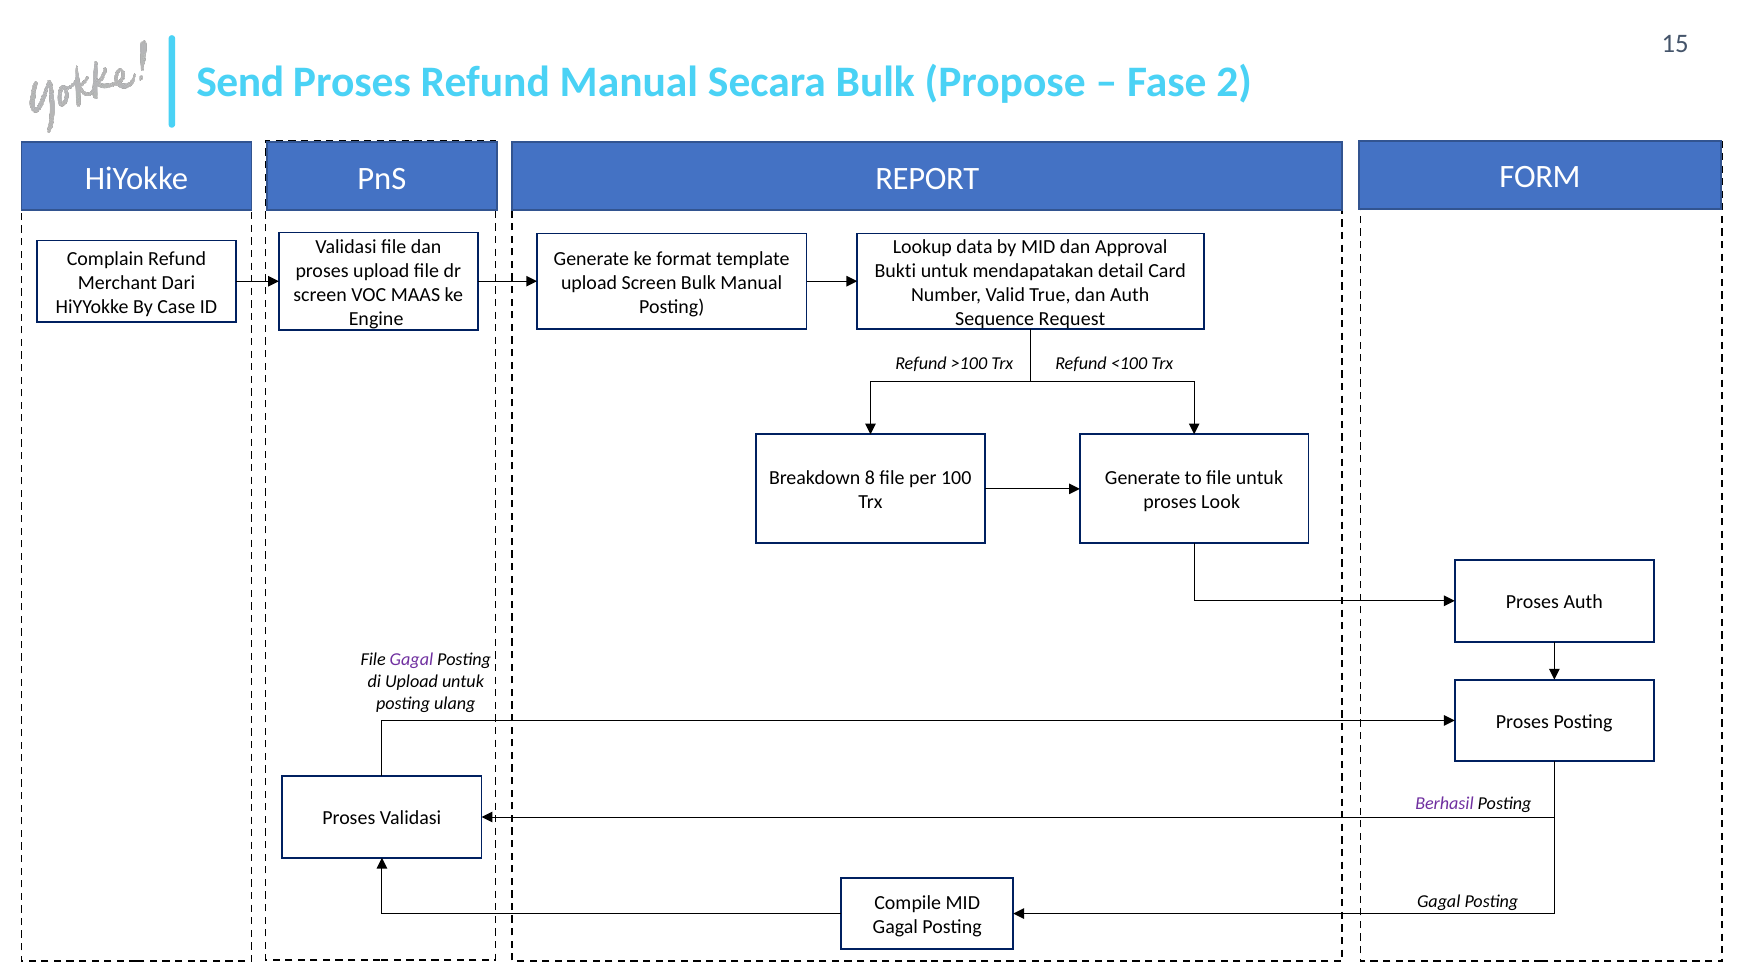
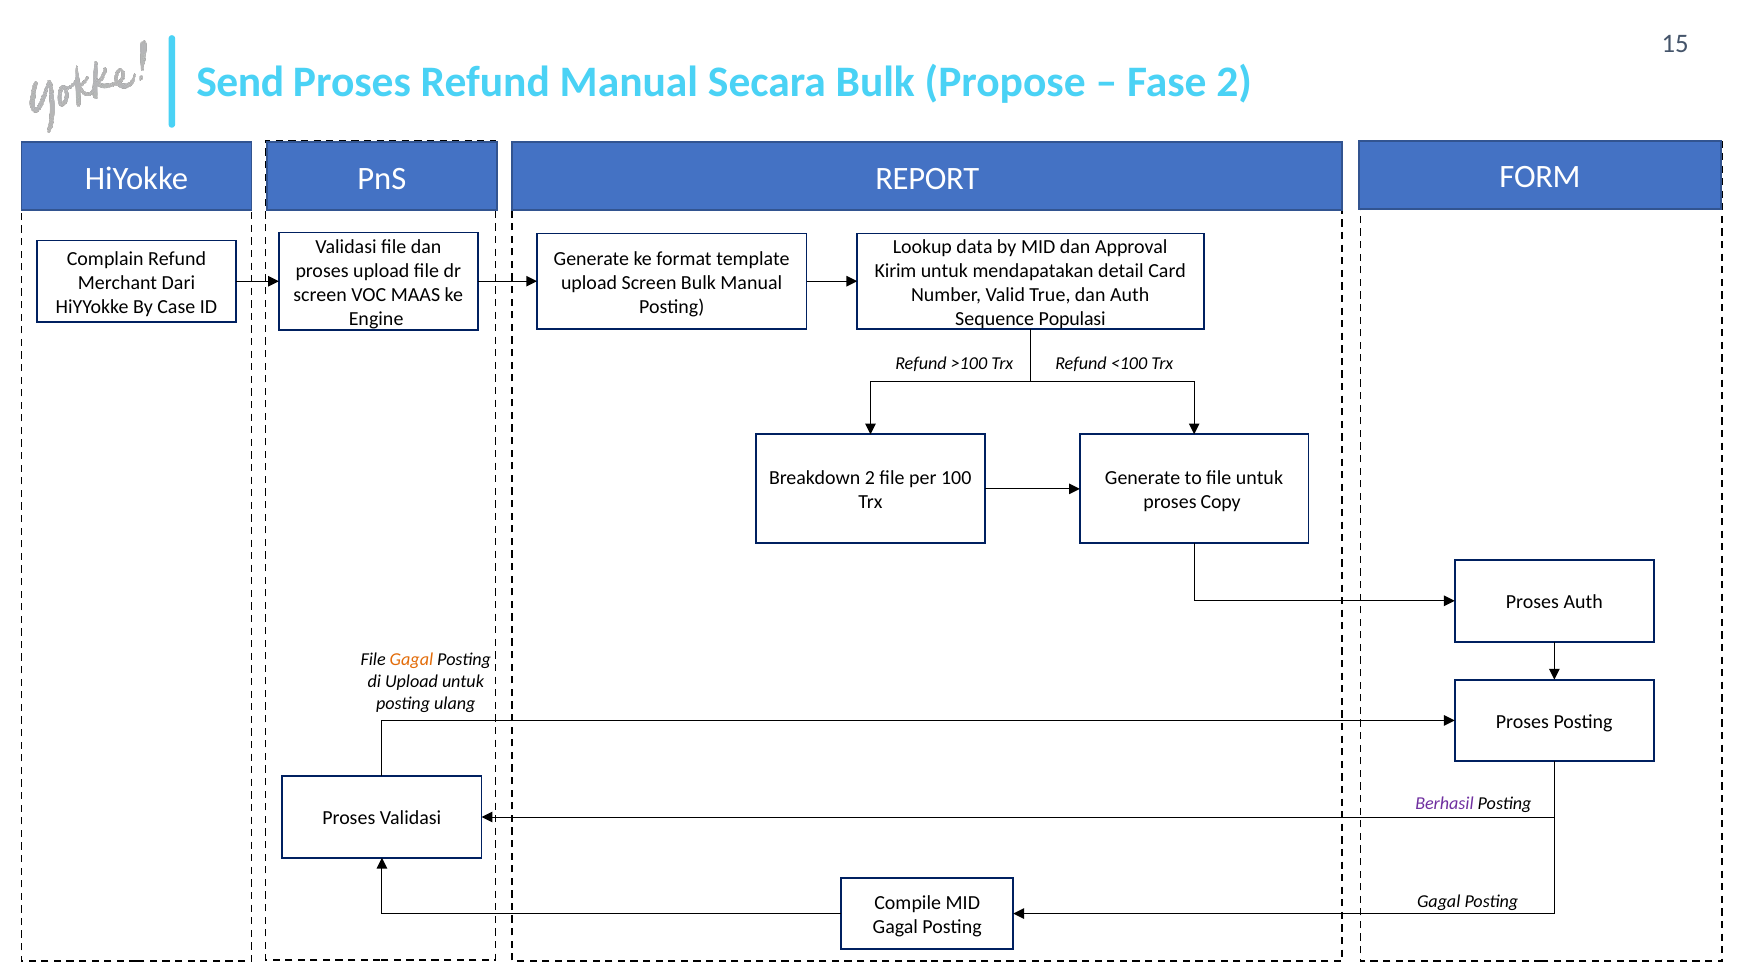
Bukti: Bukti -> Kirim
Request: Request -> Populasi
Breakdown 8: 8 -> 2
Look: Look -> Copy
Gagal at (411, 660) colour: purple -> orange
